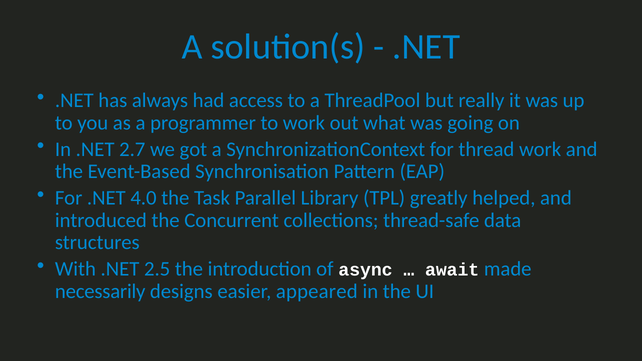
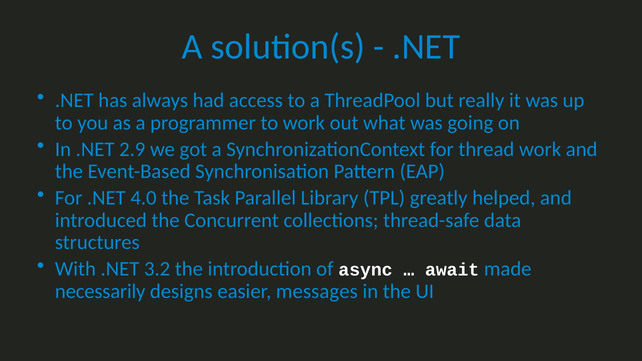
2.7: 2.7 -> 2.9
2.5: 2.5 -> 3.2
appeared: appeared -> messages
